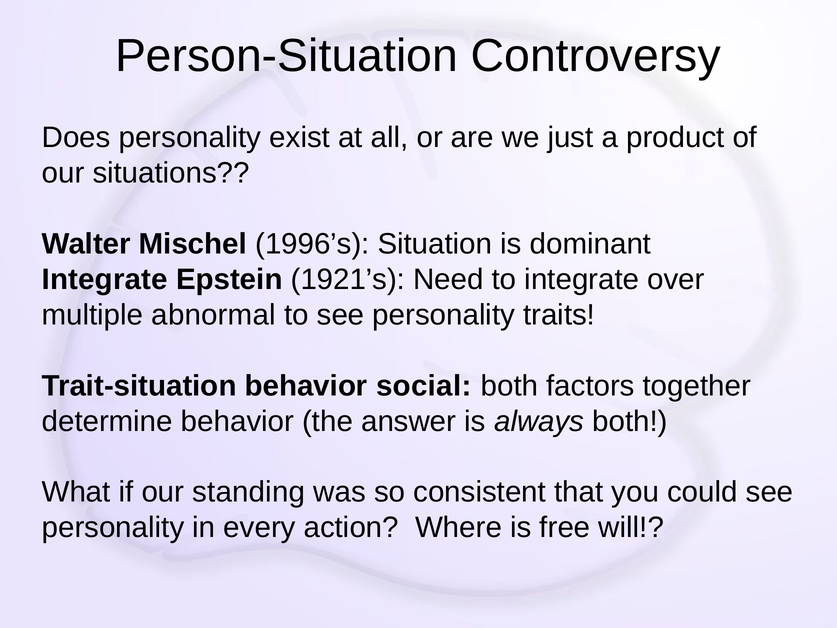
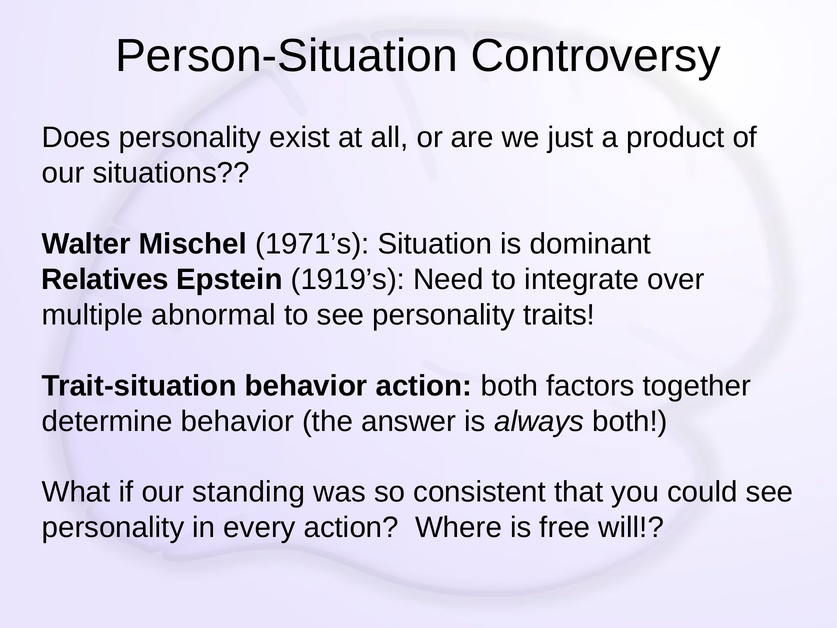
1996’s: 1996’s -> 1971’s
Integrate at (105, 280): Integrate -> Relatives
1921’s: 1921’s -> 1919’s
behavior social: social -> action
